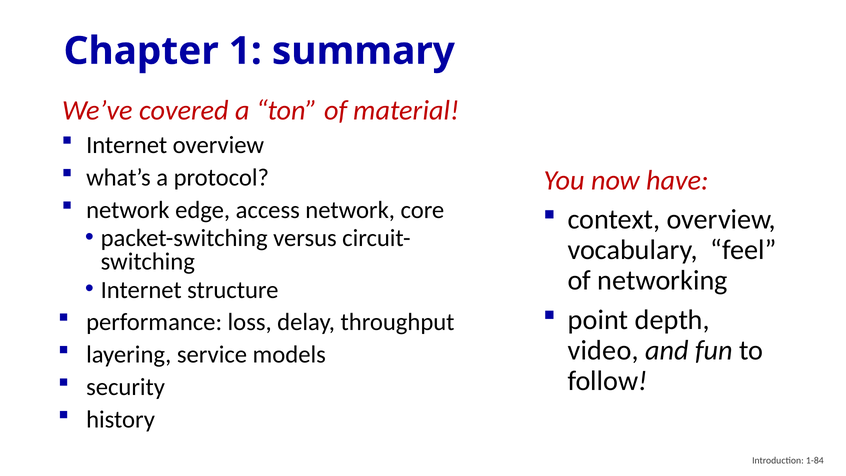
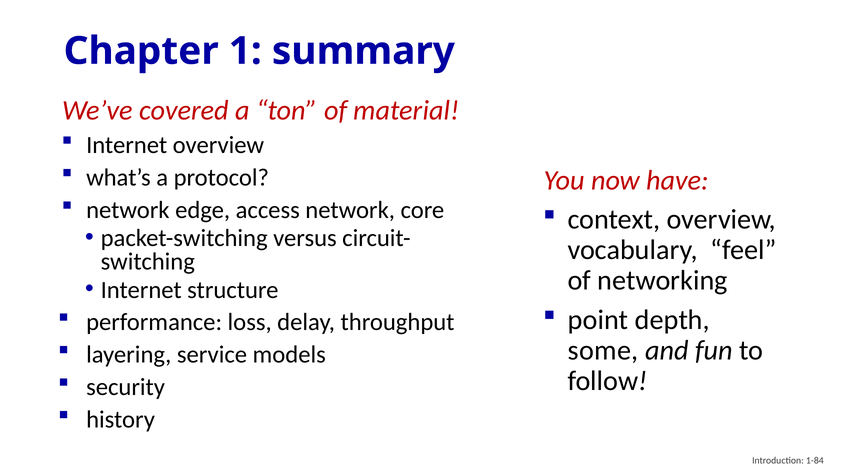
video: video -> some
